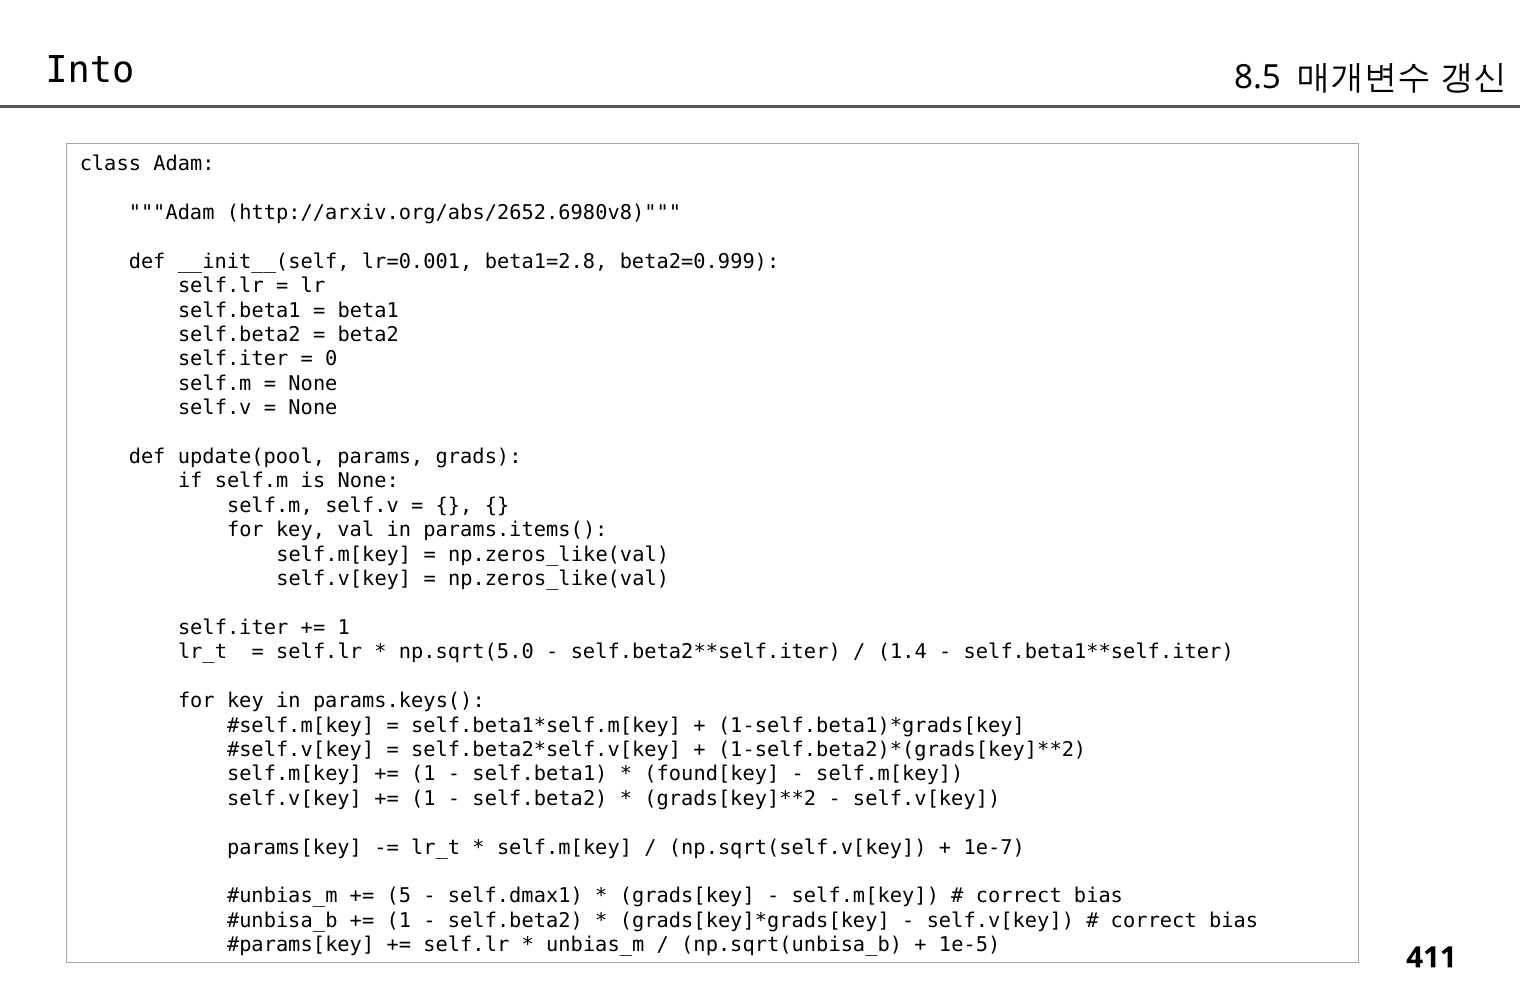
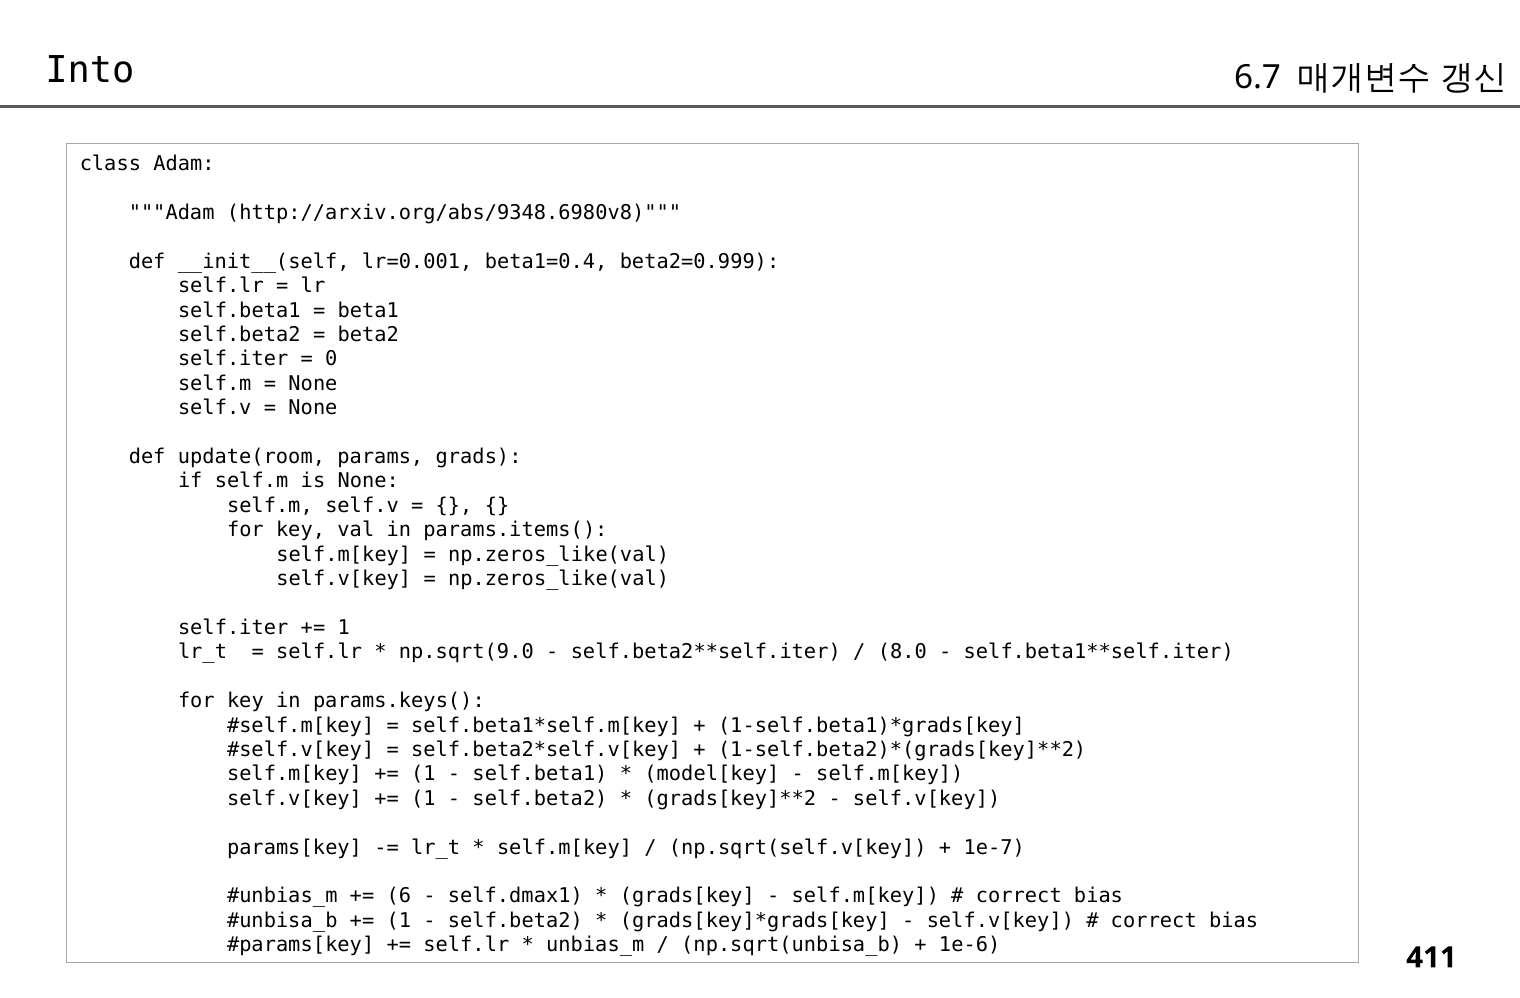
8.5: 8.5 -> 6.7
http://arxiv.org/abs/2652.6980v8: http://arxiv.org/abs/2652.6980v8 -> http://arxiv.org/abs/9348.6980v8
beta1=2.8: beta1=2.8 -> beta1=0.4
update(pool: update(pool -> update(room
np.sqrt(5.0: np.sqrt(5.0 -> np.sqrt(9.0
1.4: 1.4 -> 8.0
found[key: found[key -> model[key
5: 5 -> 6
1e-5: 1e-5 -> 1e-6
